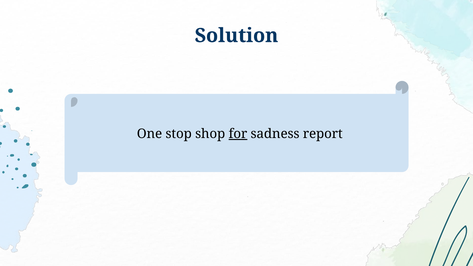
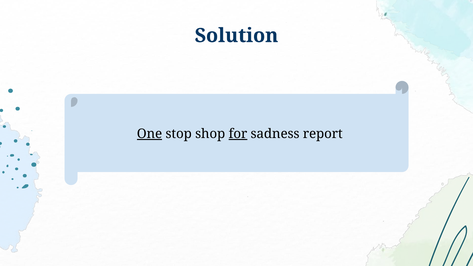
One underline: none -> present
